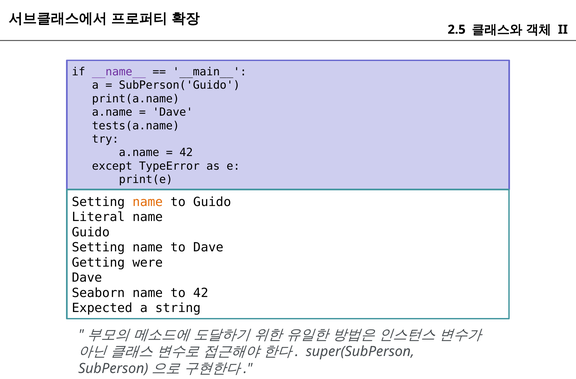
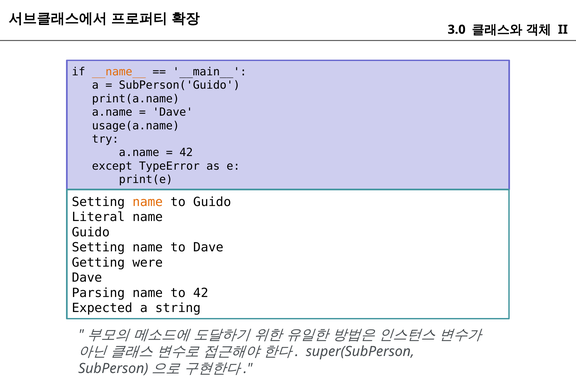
2.5: 2.5 -> 3.0
__name__ colour: purple -> orange
tests(a.name: tests(a.name -> usage(a.name
Seaborn: Seaborn -> Parsing
